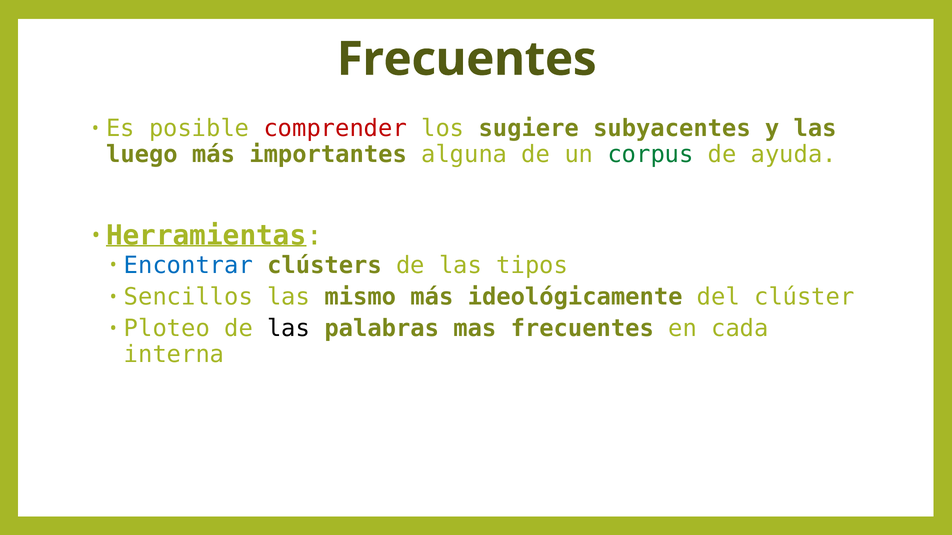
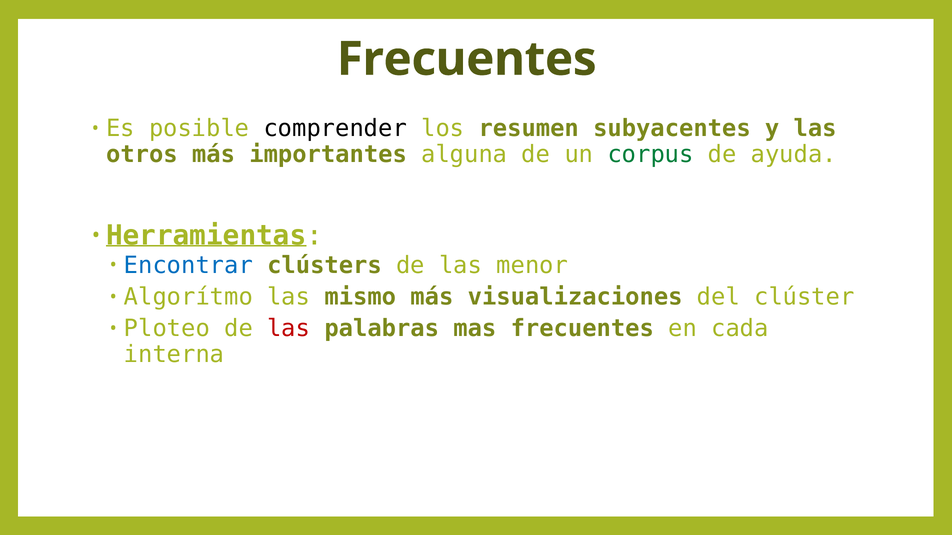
comprender colour: red -> black
sugiere: sugiere -> resumen
luego: luego -> otros
tipos: tipos -> menor
Sencillos: Sencillos -> Algorítmo
ideológicamente: ideológicamente -> visualizaciones
las at (289, 329) colour: black -> red
